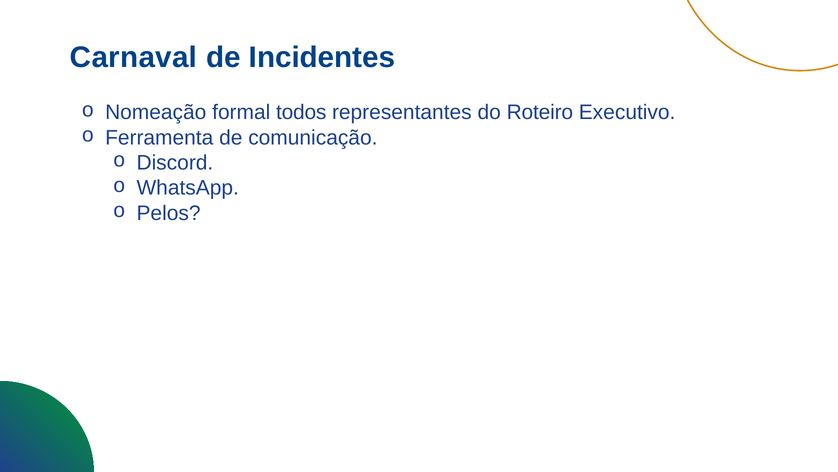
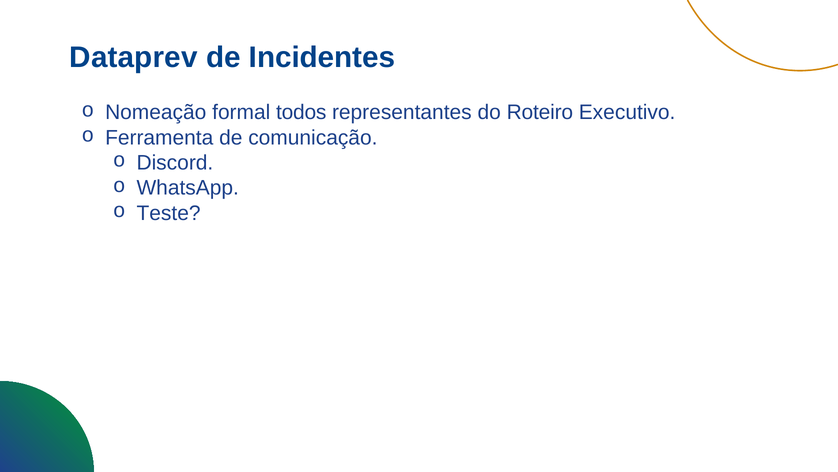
Carnaval: Carnaval -> Dataprev
Pelos: Pelos -> Teste
